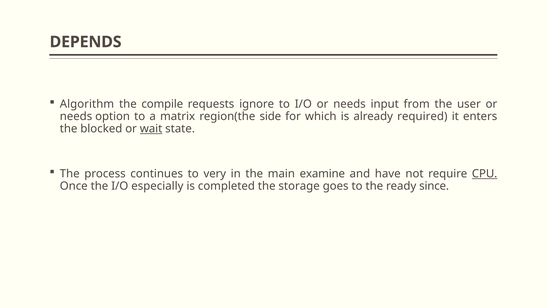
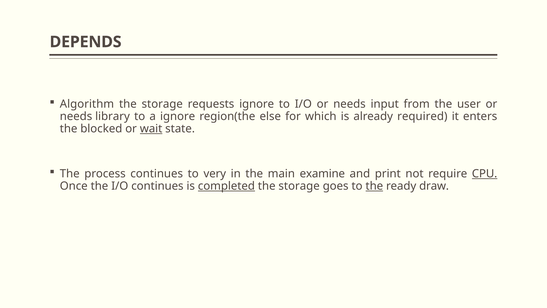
compile at (162, 104): compile -> storage
option: option -> library
a matrix: matrix -> ignore
side: side -> else
have: have -> print
I/O especially: especially -> continues
completed underline: none -> present
the at (374, 186) underline: none -> present
since: since -> draw
